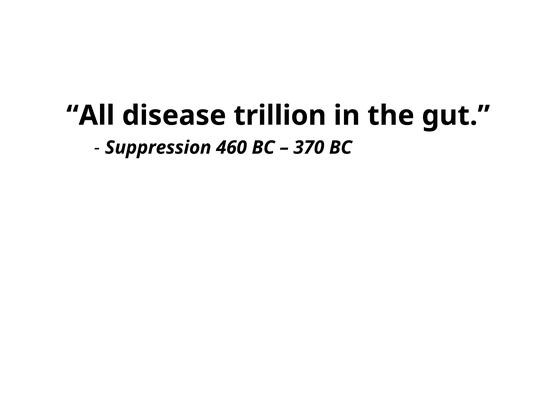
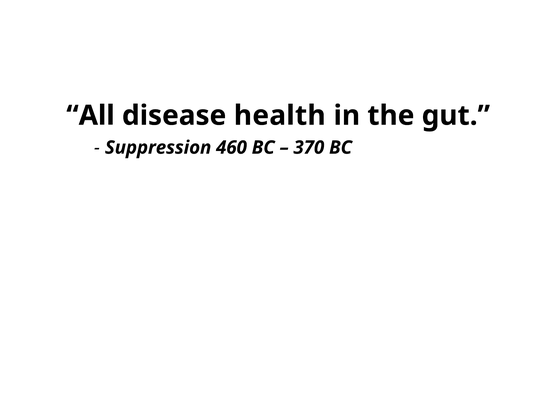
trillion: trillion -> health
